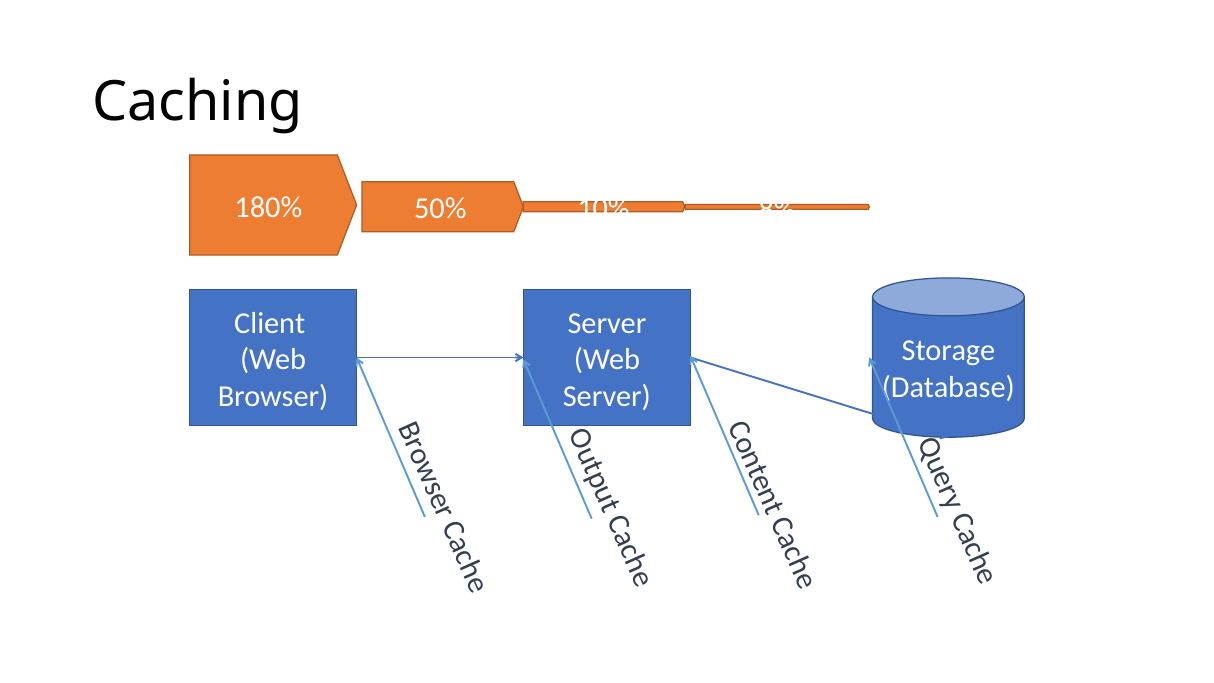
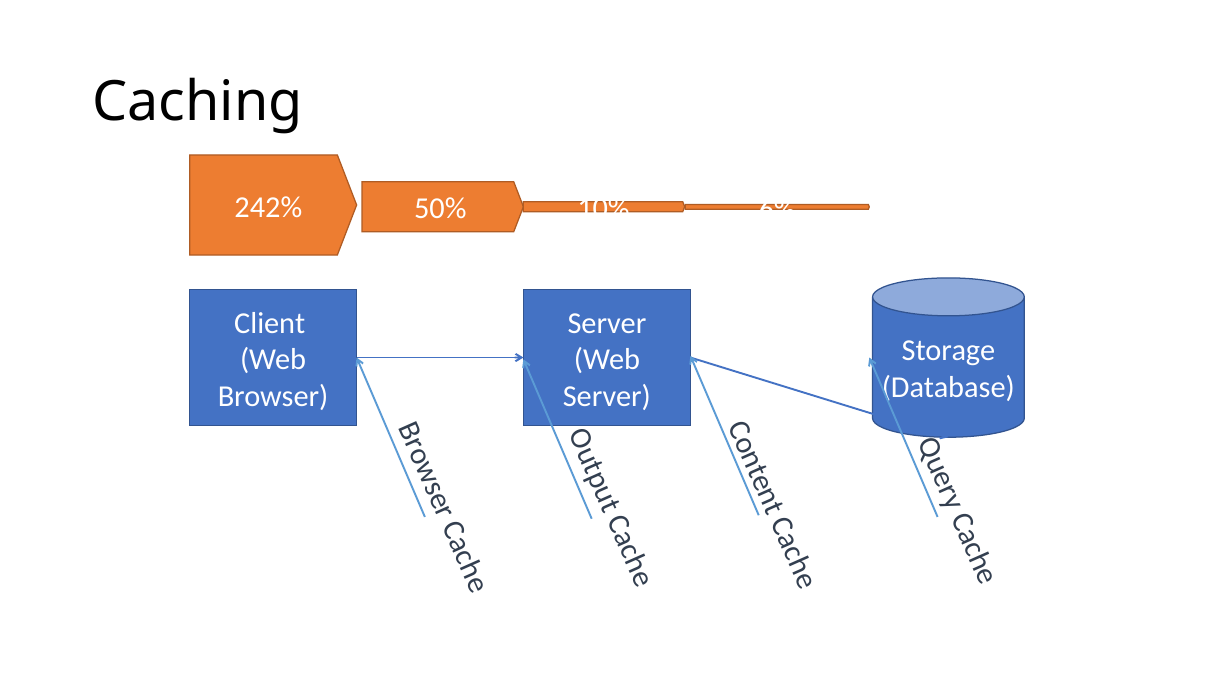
180%: 180% -> 242%
8%: 8% -> 6%
